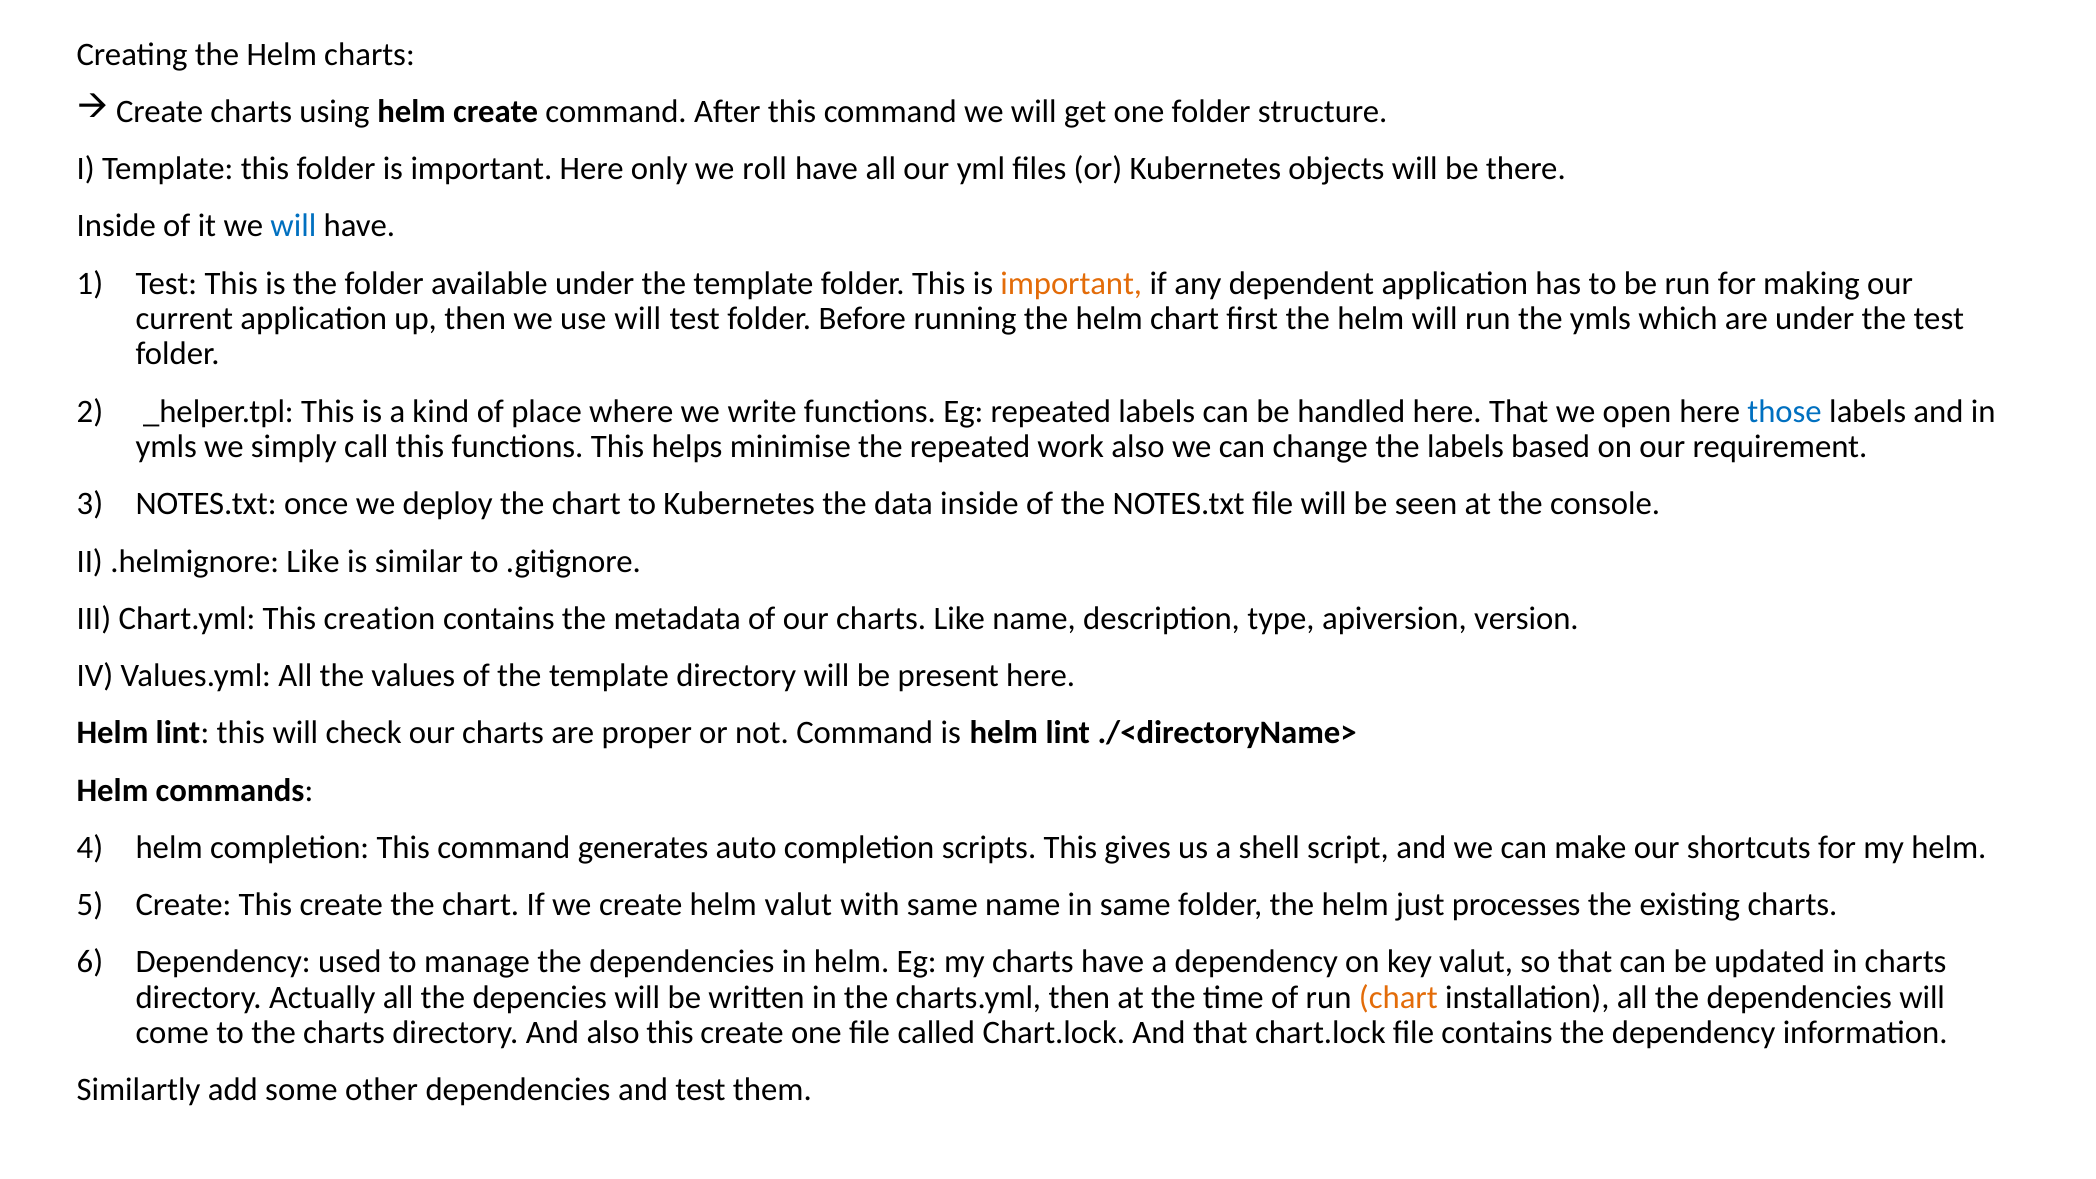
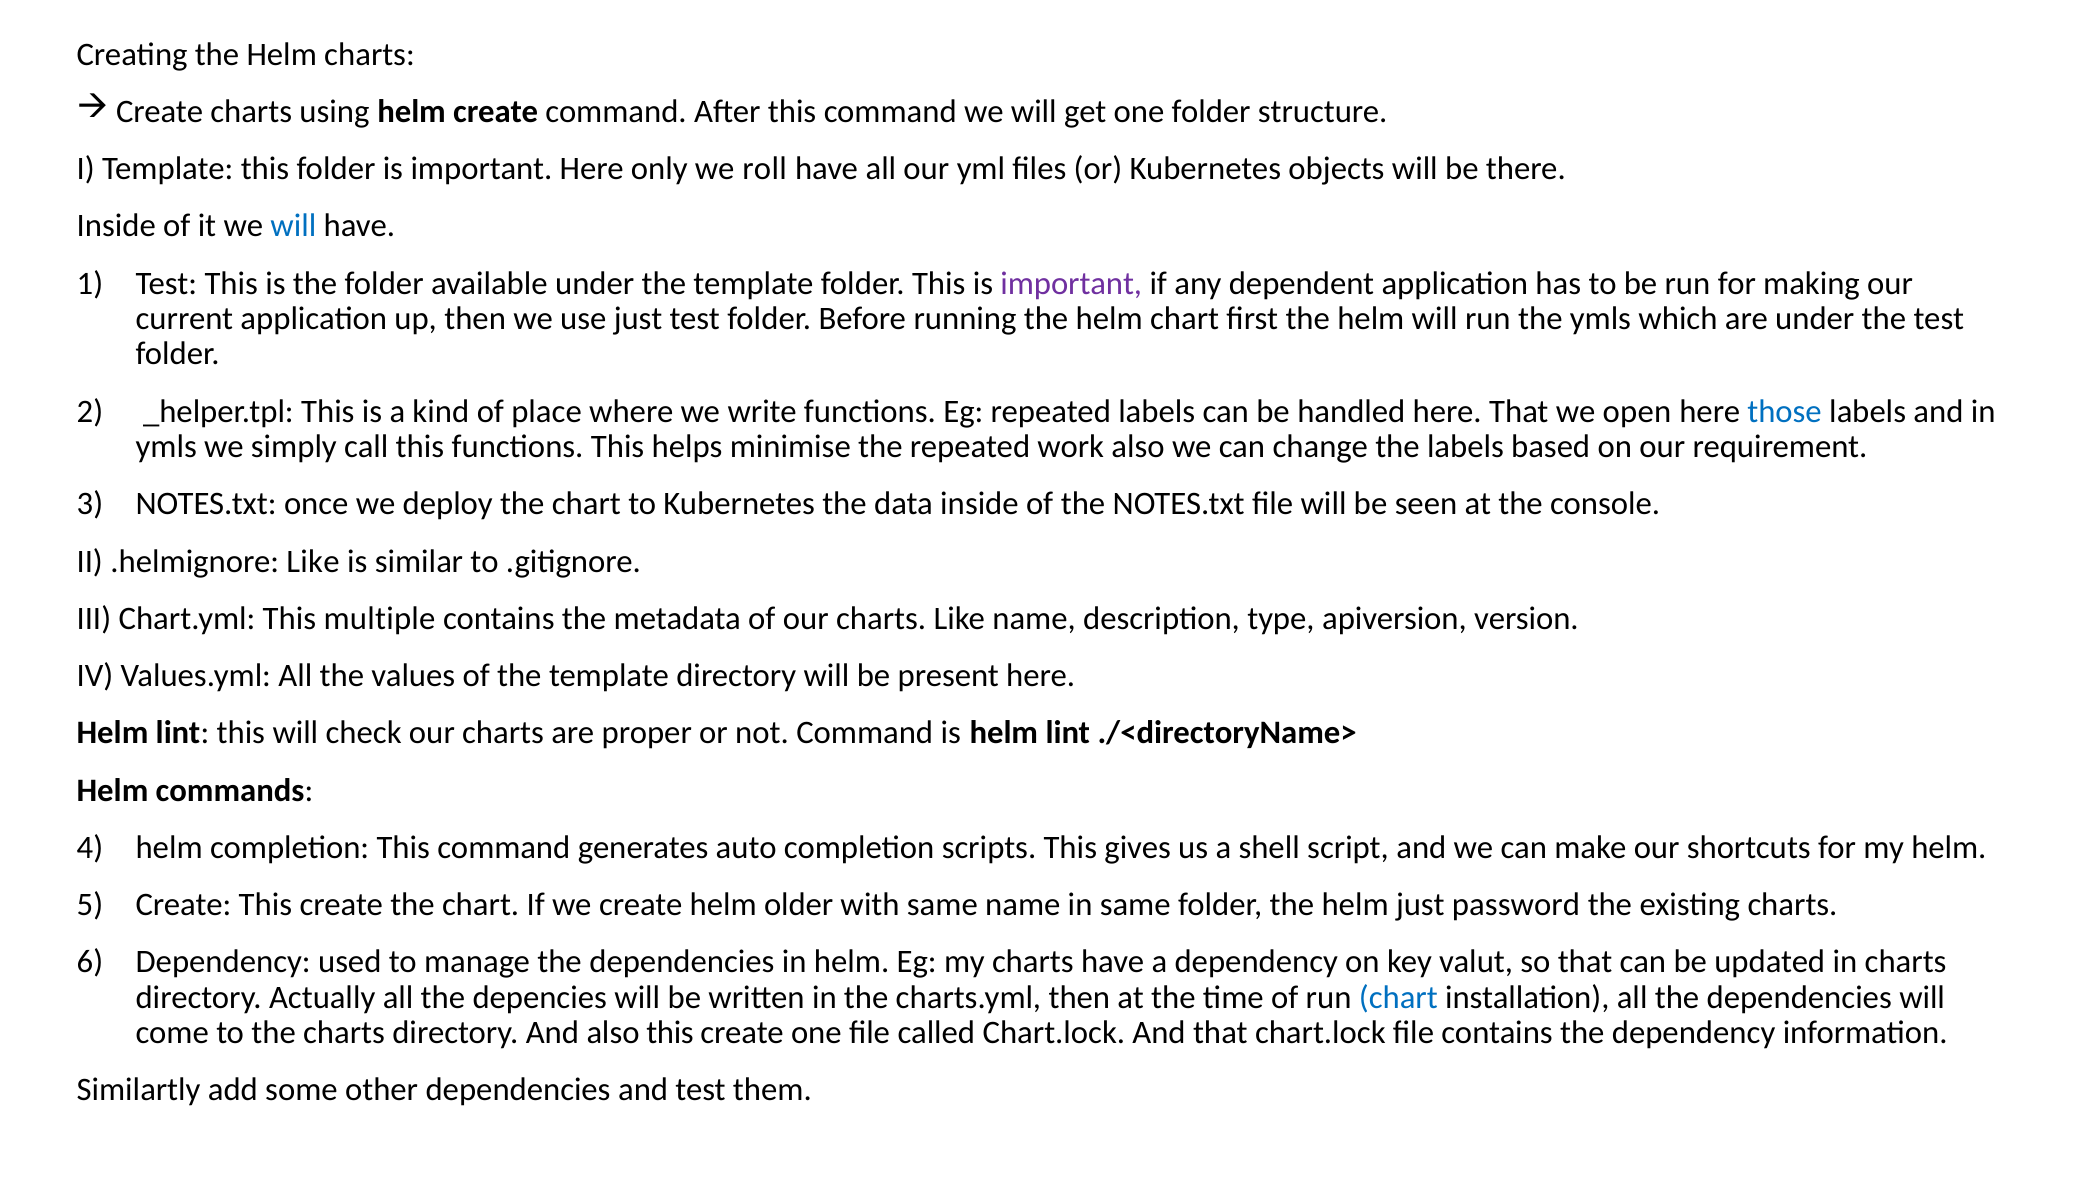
important at (1071, 283) colour: orange -> purple
use will: will -> just
creation: creation -> multiple
helm valut: valut -> older
processes: processes -> password
chart at (1398, 997) colour: orange -> blue
